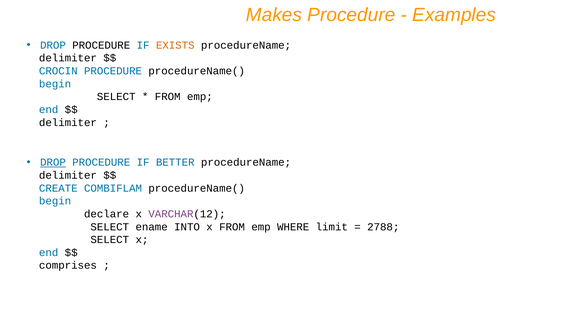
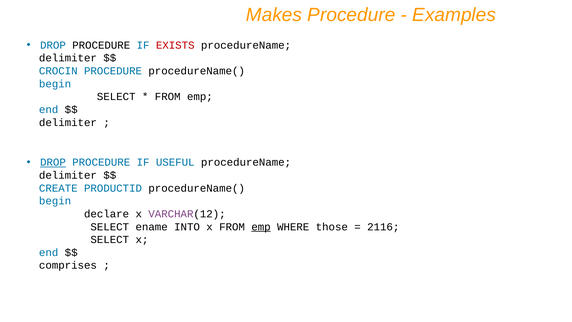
EXISTS colour: orange -> red
BETTER: BETTER -> USEFUL
COMBIFLAM: COMBIFLAM -> PRODUCTID
emp at (261, 227) underline: none -> present
limit: limit -> those
2788: 2788 -> 2116
